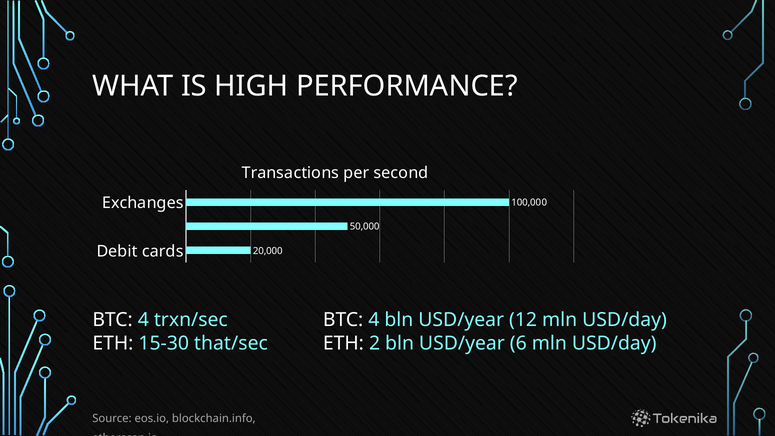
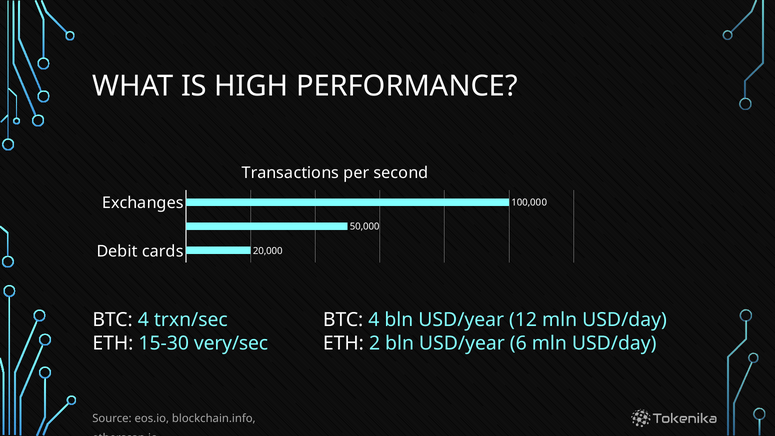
that/sec: that/sec -> very/sec
